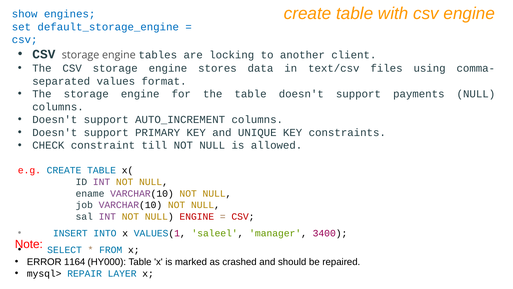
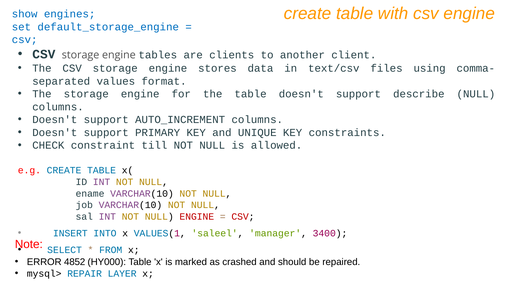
locking: locking -> clients
payments: payments -> describe
1164: 1164 -> 4852
